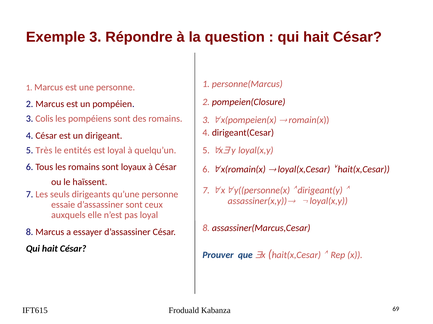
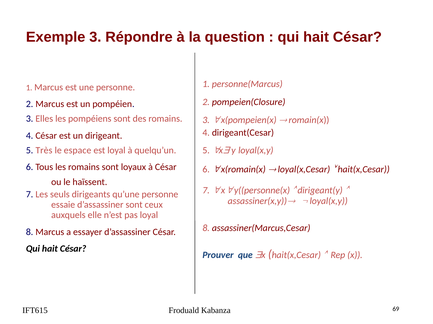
Colis: Colis -> Elles
entités: entités -> espace
